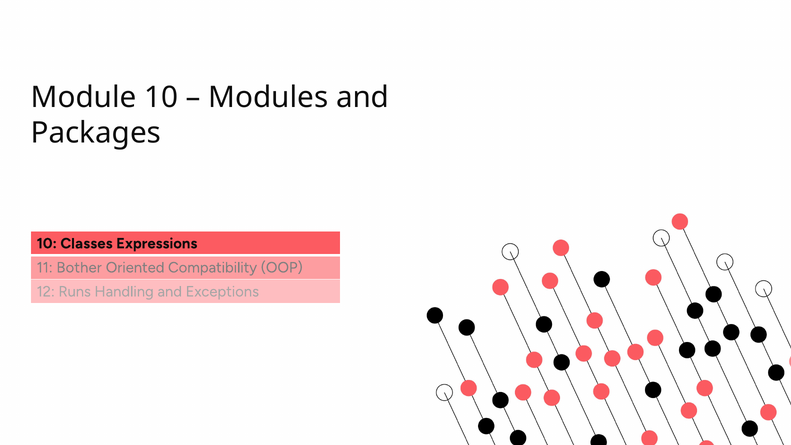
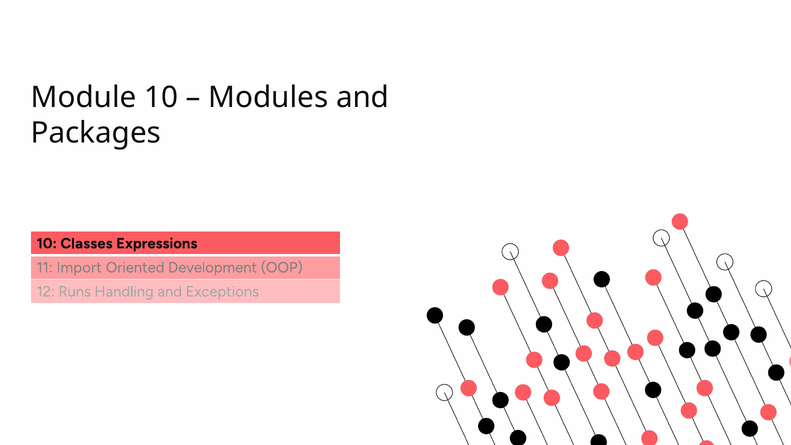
Bother: Bother -> Import
Compatibility: Compatibility -> Development
